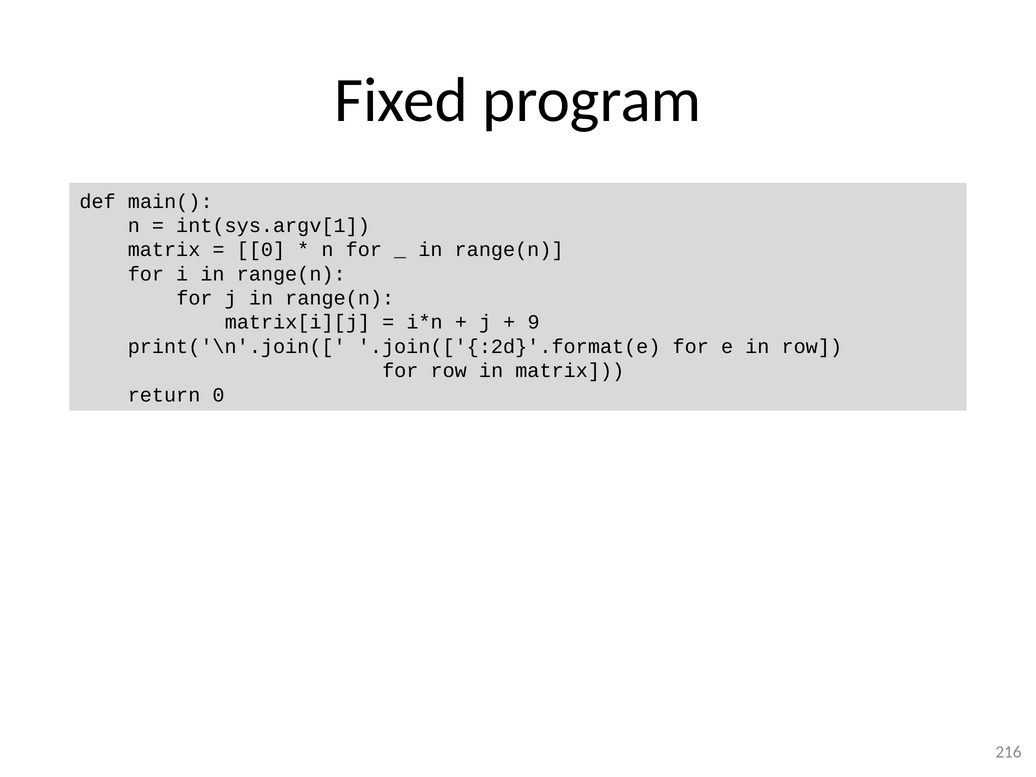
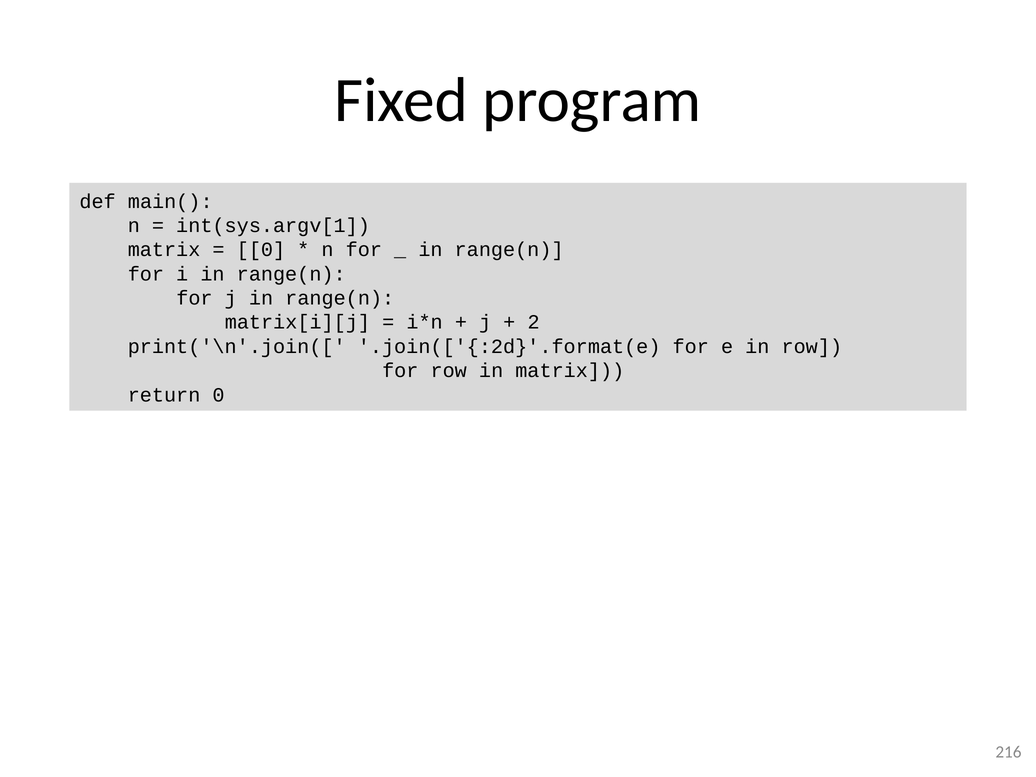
9: 9 -> 2
